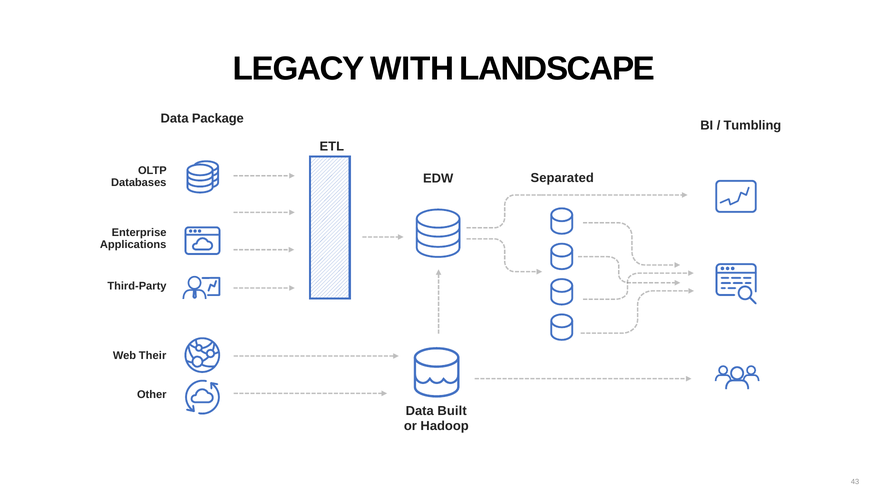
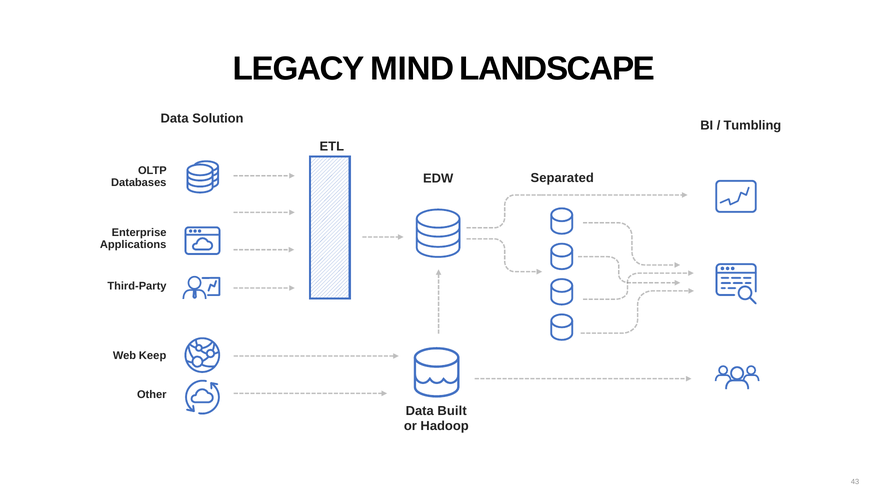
WITH: WITH -> MIND
Package: Package -> Solution
Their: Their -> Keep
